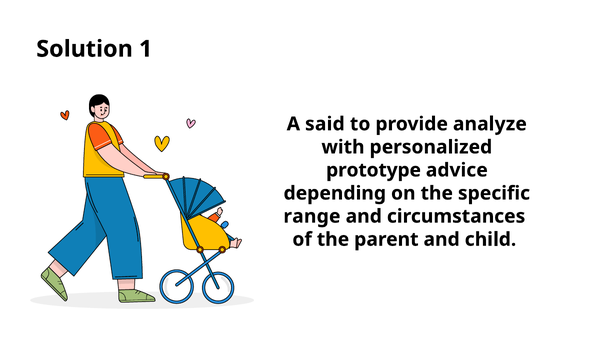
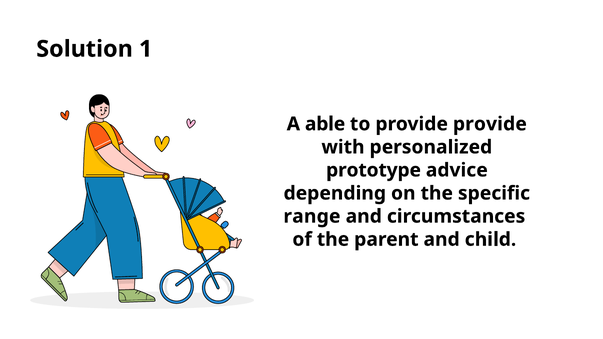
said: said -> able
provide analyze: analyze -> provide
